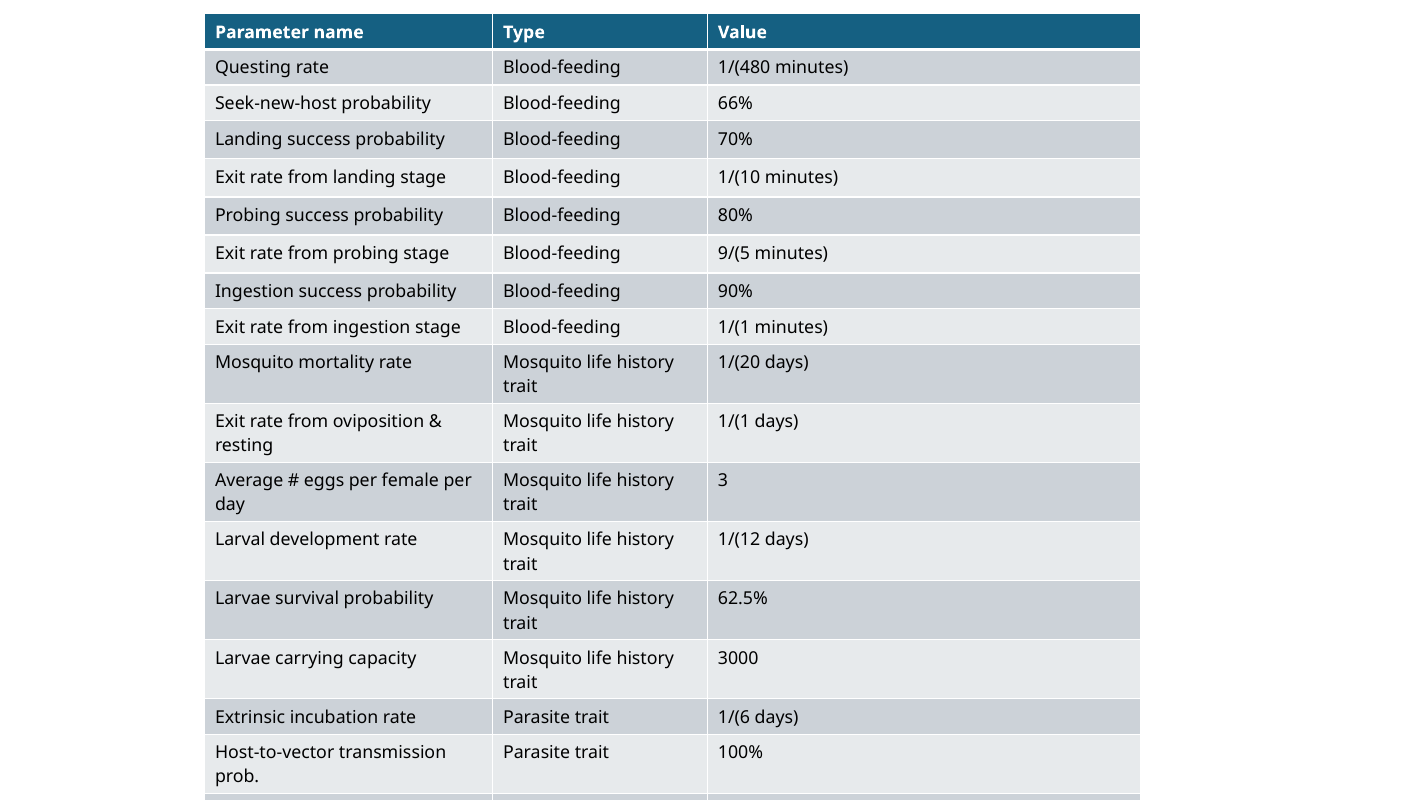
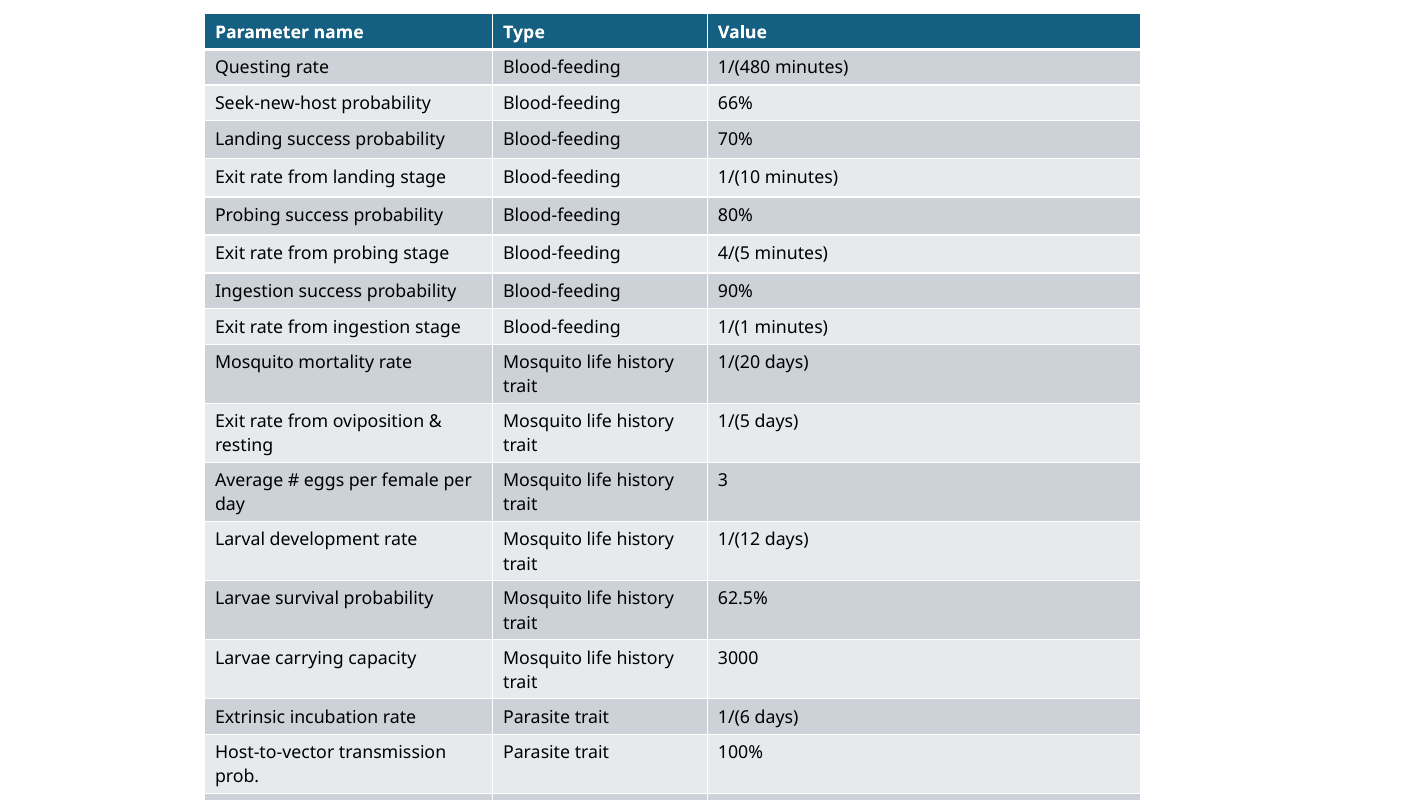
9/(5: 9/(5 -> 4/(5
1/(1 at (734, 422): 1/(1 -> 1/(5
